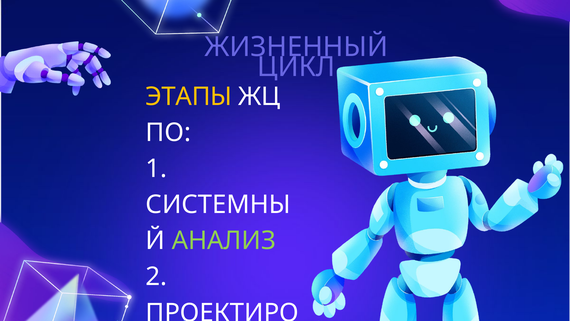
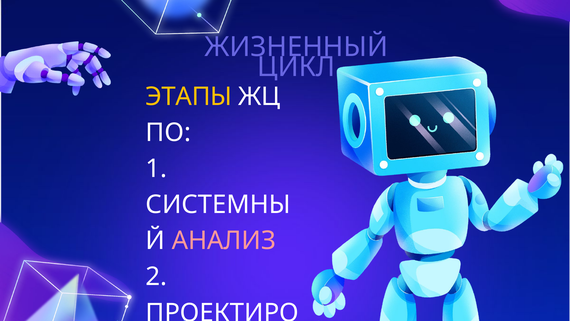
АНАЛИЗ colour: light green -> pink
